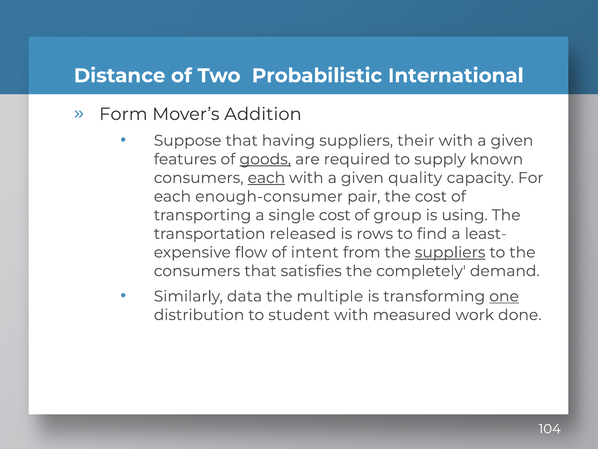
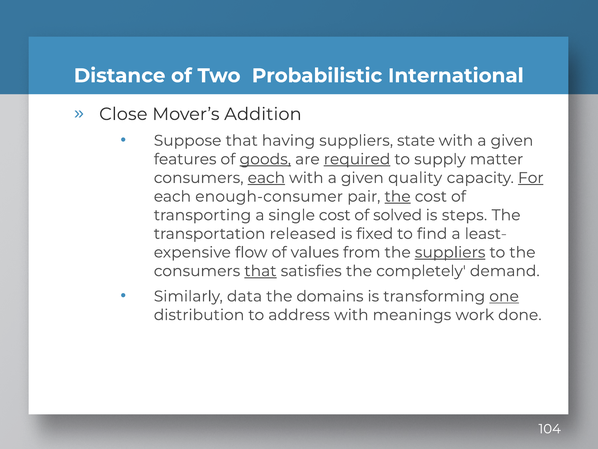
Form: Form -> Close
their: their -> state
required underline: none -> present
known: known -> matter
For underline: none -> present
the at (398, 196) underline: none -> present
group: group -> solved
using: using -> steps
rows: rows -> fixed
intent: intent -> values
that at (260, 271) underline: none -> present
multiple: multiple -> domains
student: student -> address
measured: measured -> meanings
